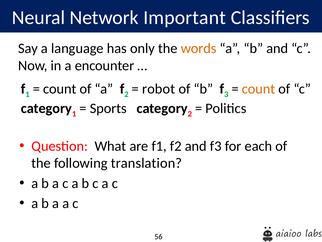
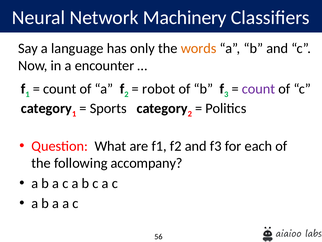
Important: Important -> Machinery
count at (259, 89) colour: orange -> purple
translation: translation -> accompany
